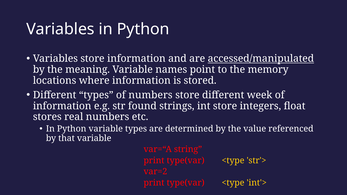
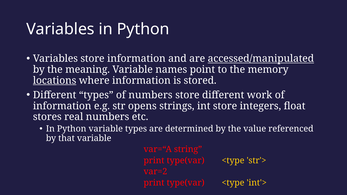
locations underline: none -> present
week: week -> work
found: found -> opens
